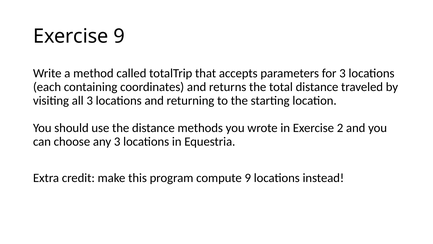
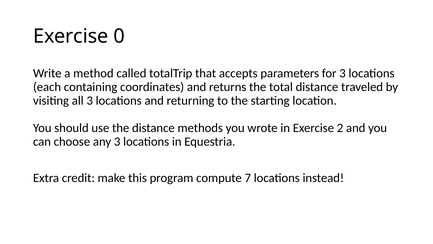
Exercise 9: 9 -> 0
compute 9: 9 -> 7
